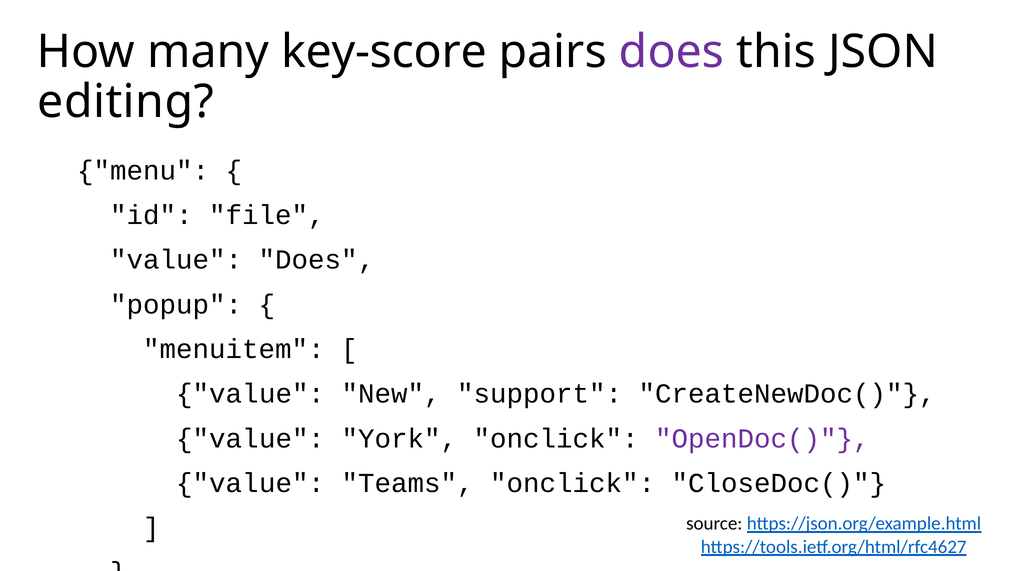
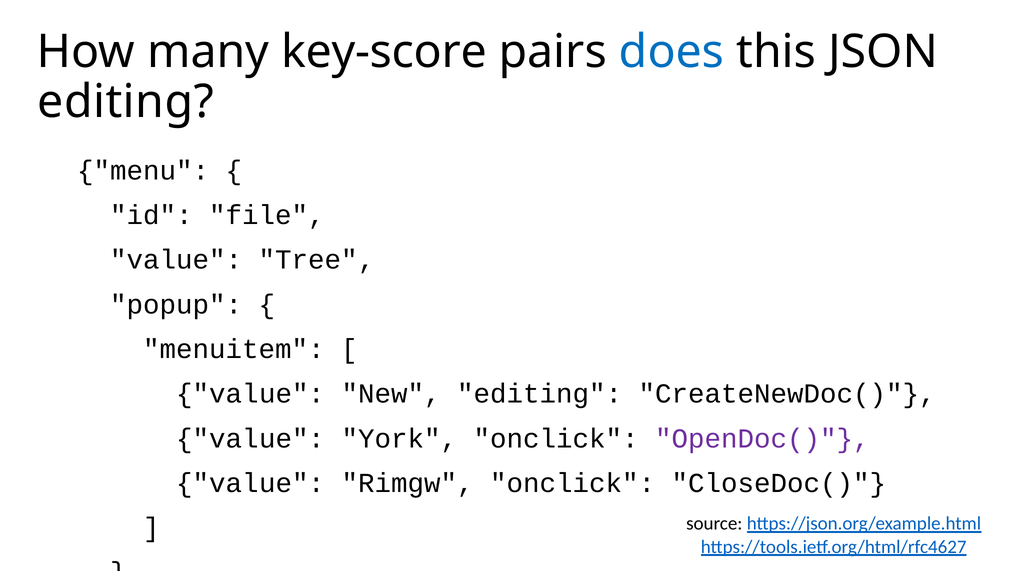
does at (672, 52) colour: purple -> blue
value Does: Does -> Tree
New support: support -> editing
Teams: Teams -> Rimgw
